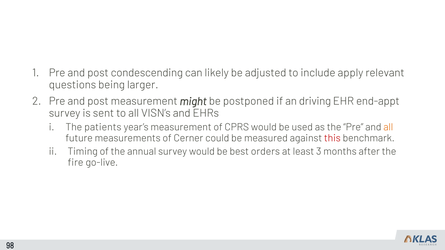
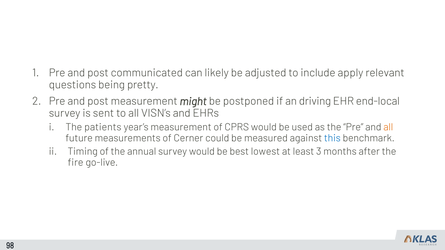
condescending: condescending -> communicated
larger: larger -> pretty
end-appt: end-appt -> end-local
this colour: red -> blue
orders: orders -> lowest
